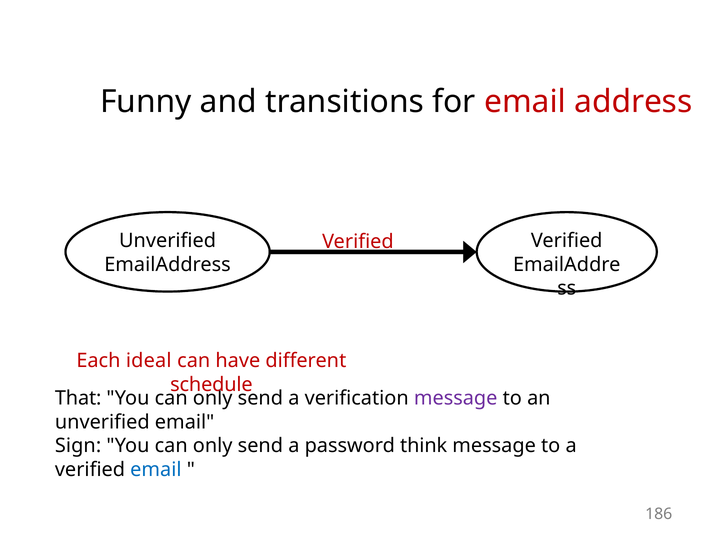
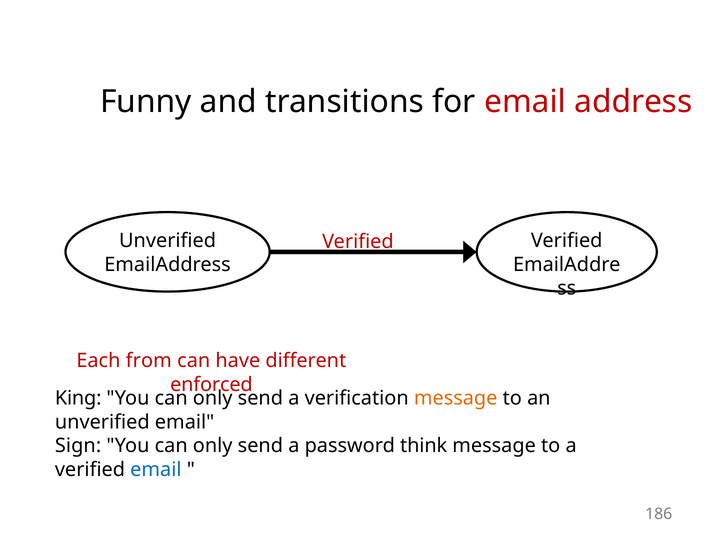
ideal: ideal -> from
schedule: schedule -> enforced
That: That -> King
message at (456, 398) colour: purple -> orange
